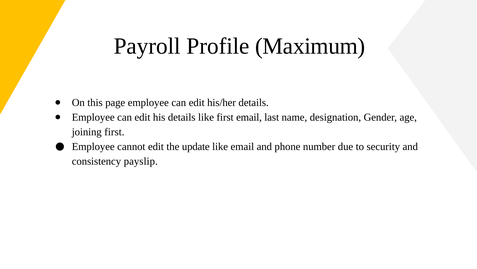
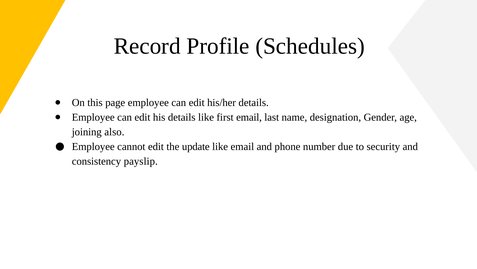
Payroll: Payroll -> Record
Maximum: Maximum -> Schedules
joining first: first -> also
